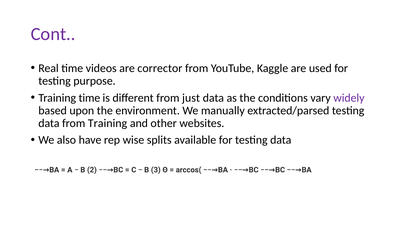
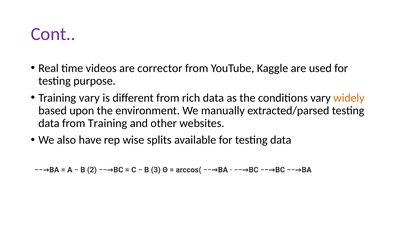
Training time: time -> vary
just: just -> rich
widely colour: purple -> orange
